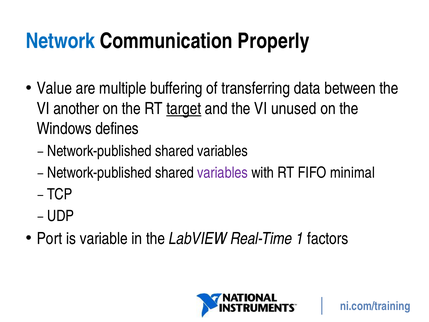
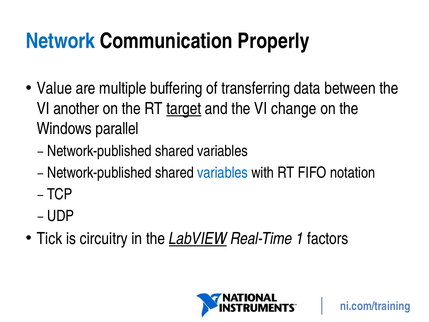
unused: unused -> change
defines: defines -> parallel
variables at (223, 172) colour: purple -> blue
minimal: minimal -> notation
Port: Port -> Tick
variable: variable -> circuitry
LabVIEW underline: none -> present
